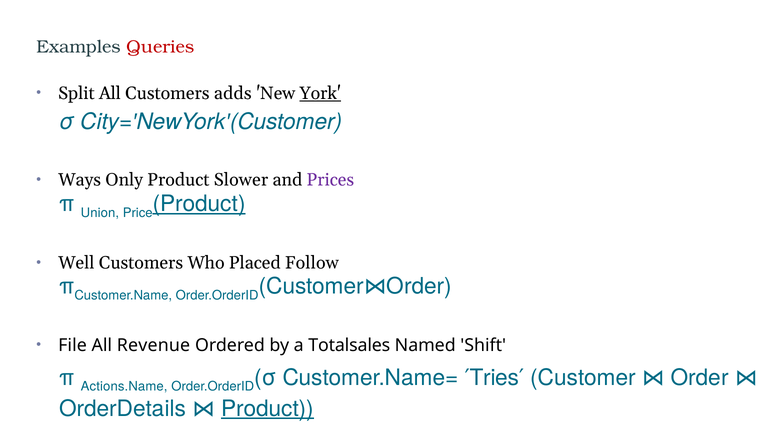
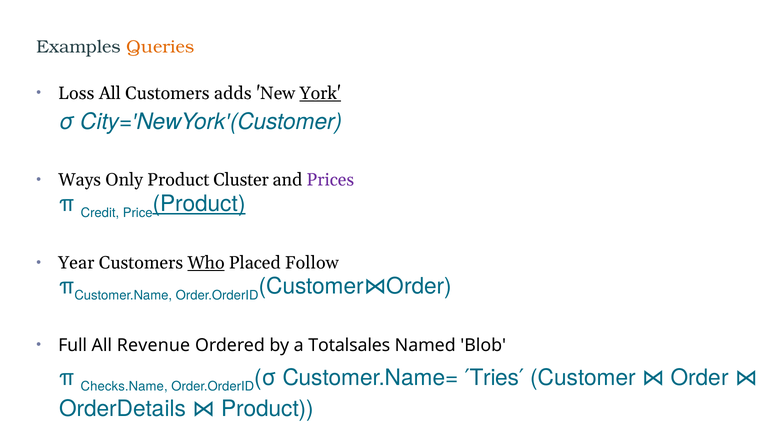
Queries colour: red -> orange
Split: Split -> Loss
Slower: Slower -> Cluster
Union: Union -> Credit
Well: Well -> Year
Who underline: none -> present
File: File -> Full
Shift: Shift -> Blob
Actions.Name: Actions.Name -> Checks.Name
Product at (268, 409) underline: present -> none
